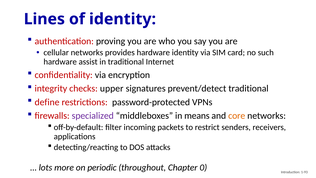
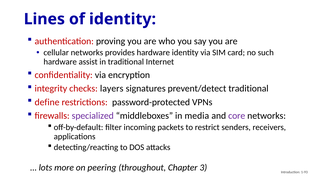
upper: upper -> layers
means: means -> media
core colour: orange -> purple
periodic: periodic -> peering
0: 0 -> 3
